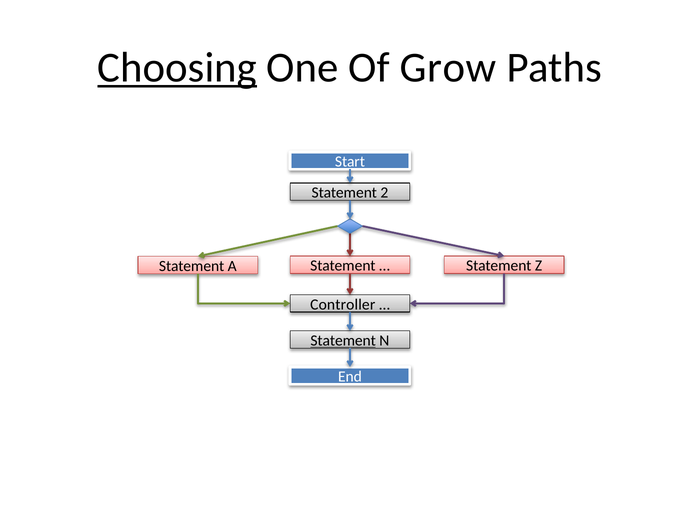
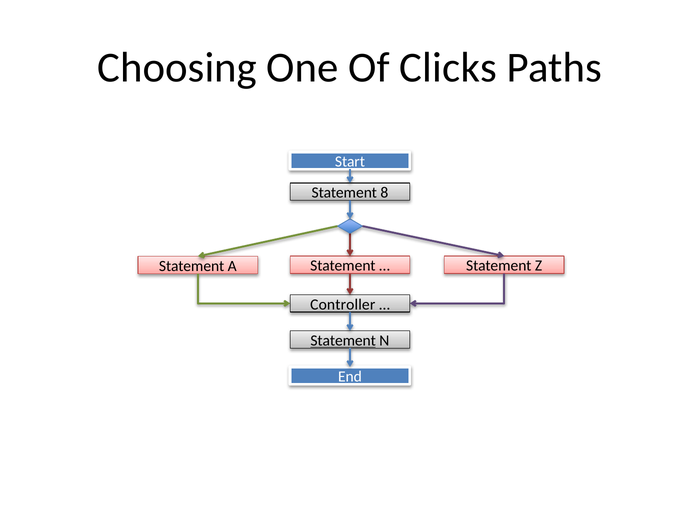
Choosing underline: present -> none
Grow: Grow -> Clicks
2: 2 -> 8
